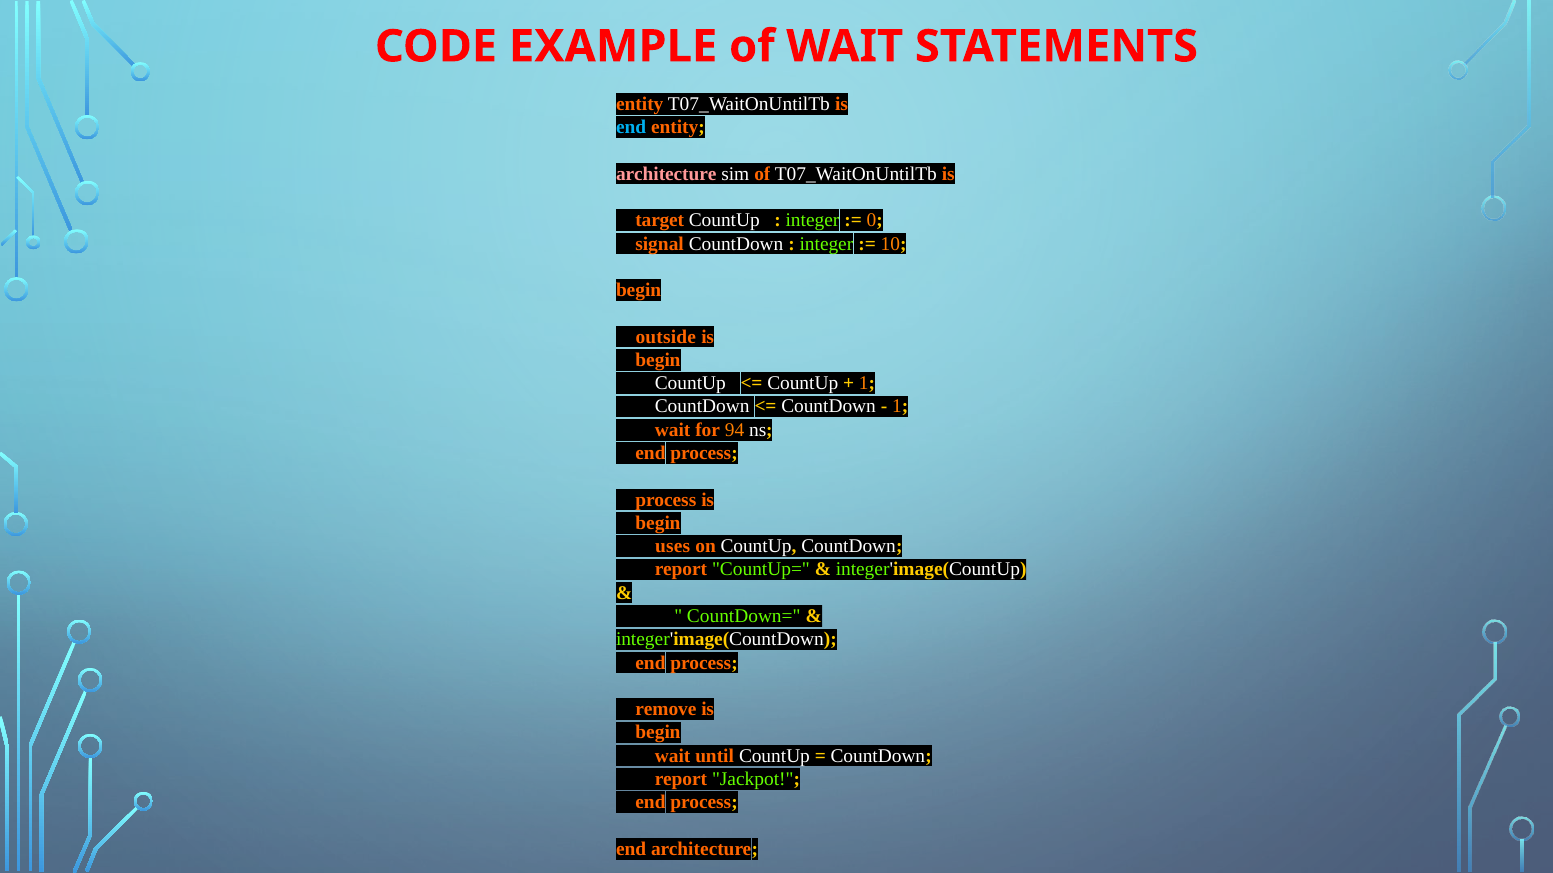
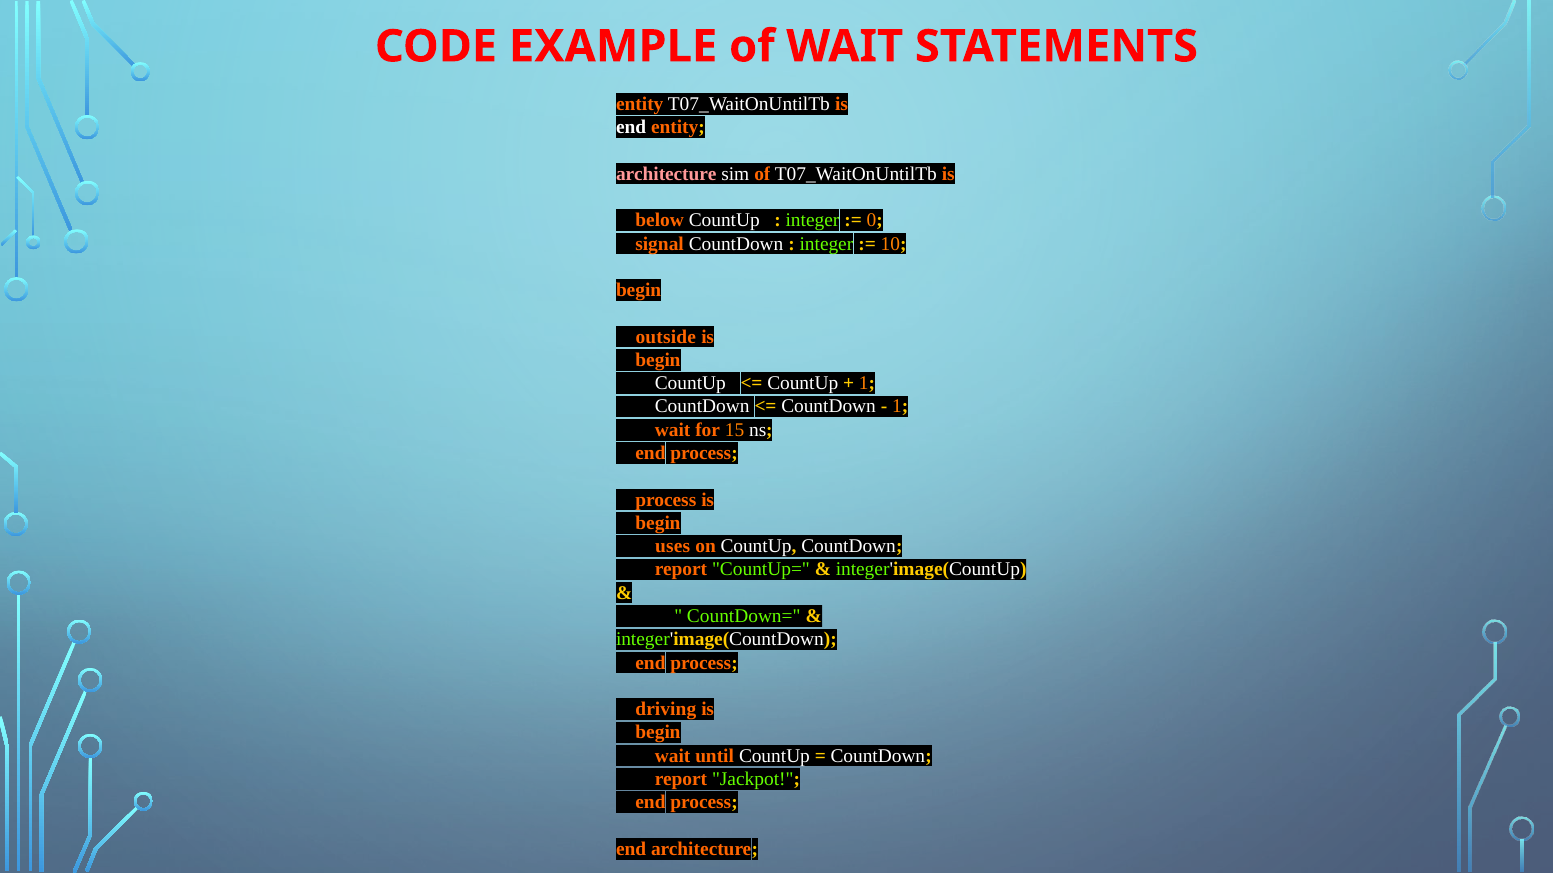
end at (631, 127) colour: light blue -> white
target: target -> below
94: 94 -> 15
remove: remove -> driving
